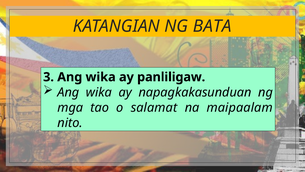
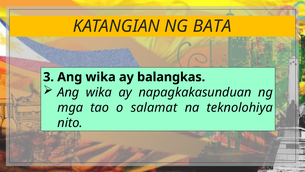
panliligaw: panliligaw -> balangkas
maipaalam: maipaalam -> teknolohiya
